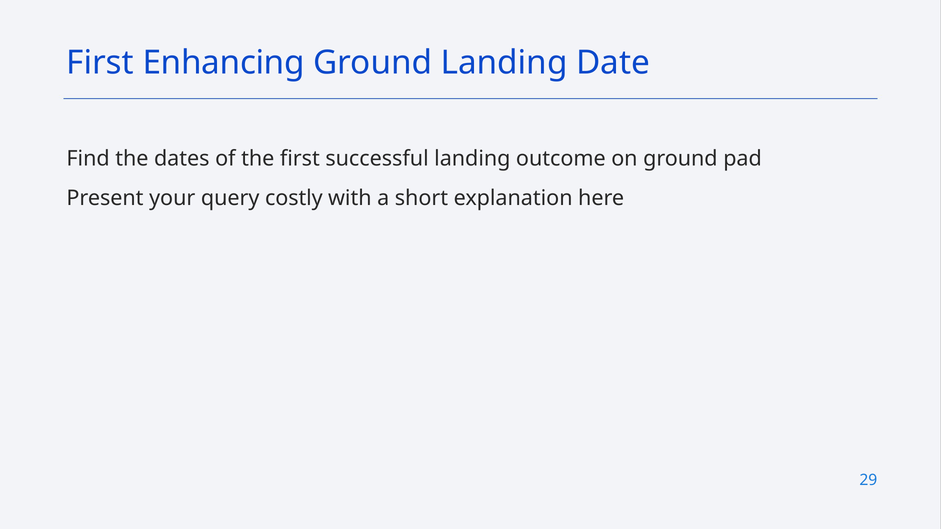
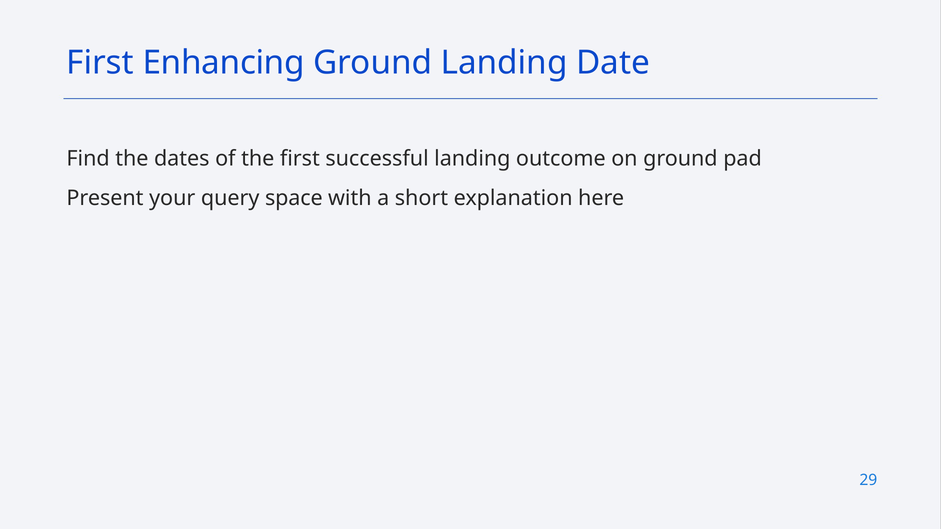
costly: costly -> space
